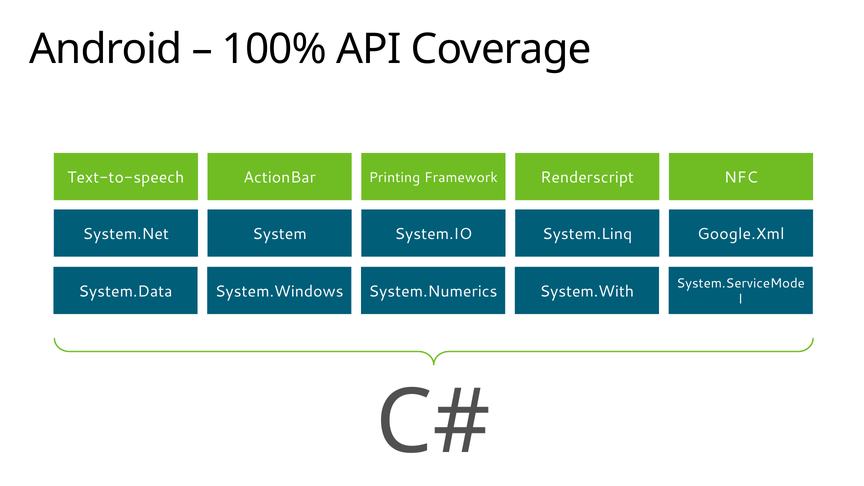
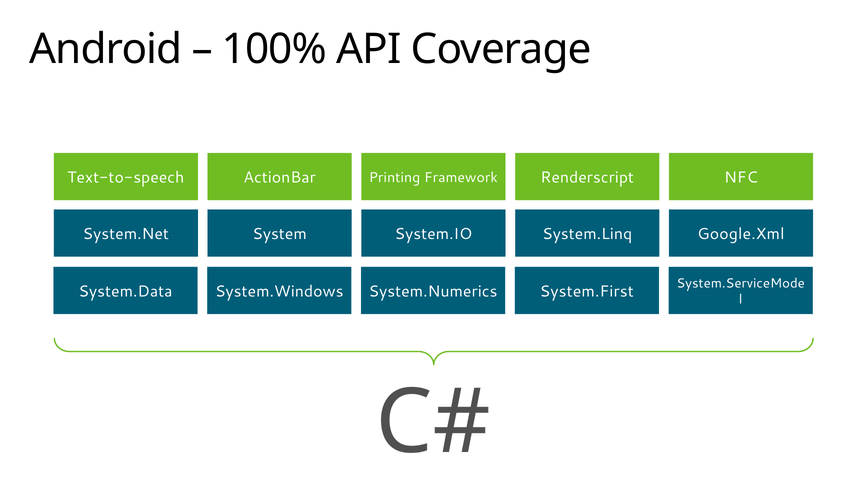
System.With: System.With -> System.First
